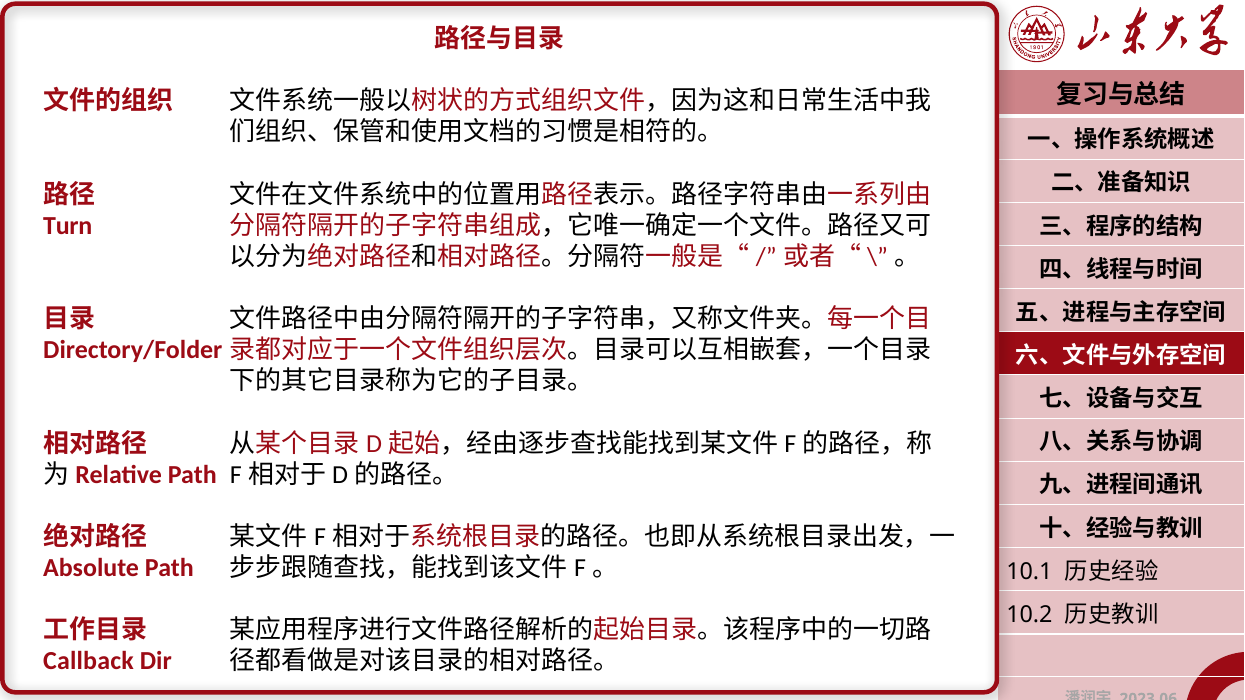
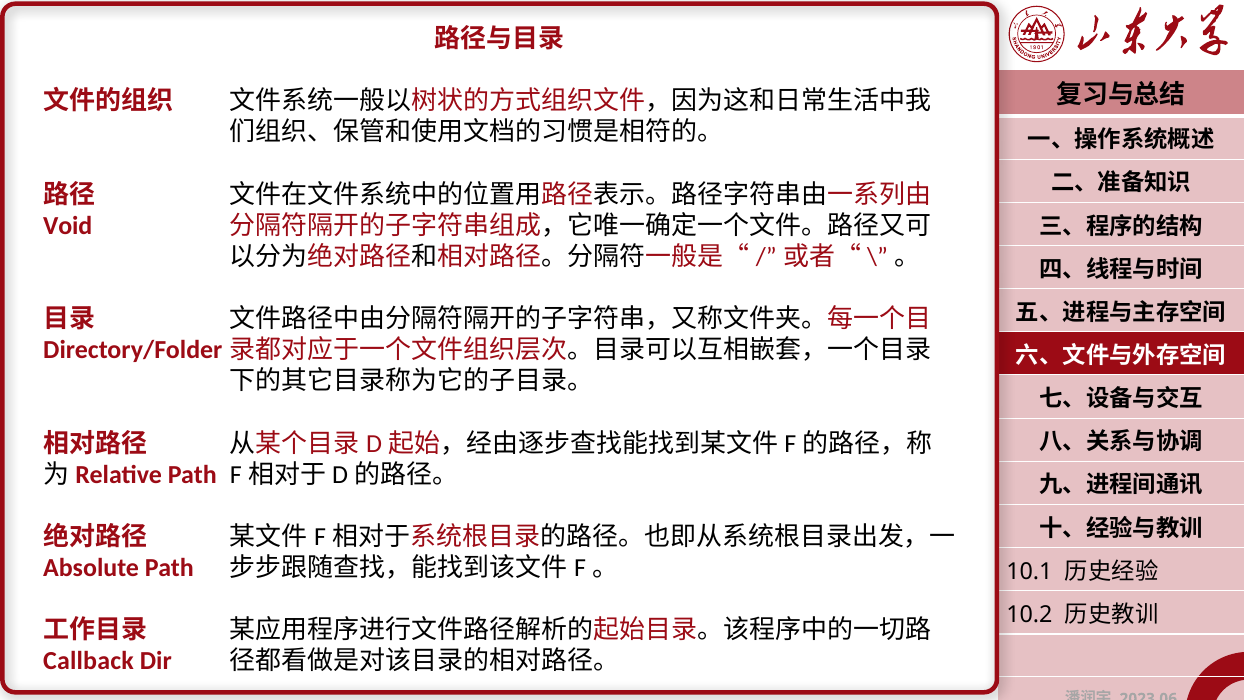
Turn: Turn -> Void
